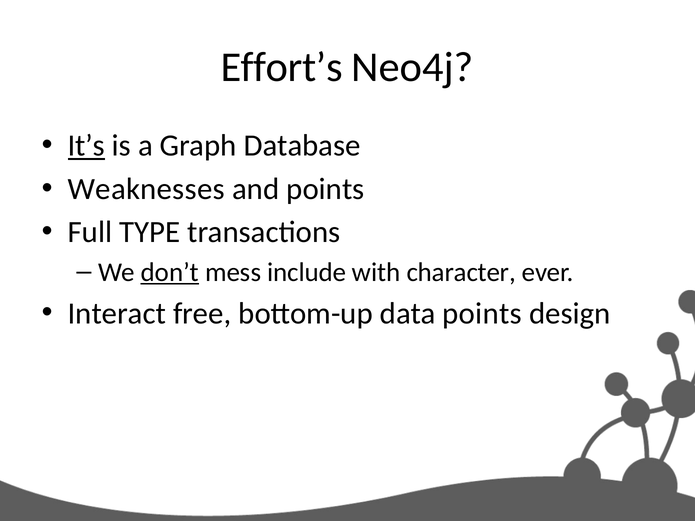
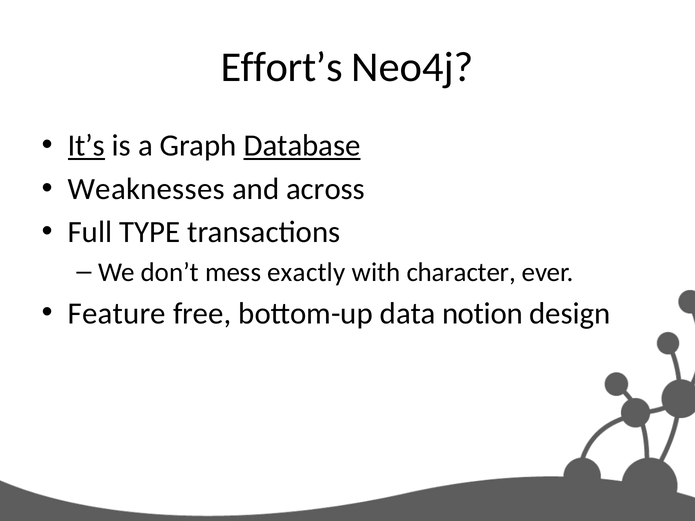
Database underline: none -> present
and points: points -> across
don’t underline: present -> none
include: include -> exactly
Interact: Interact -> Feature
data points: points -> notion
